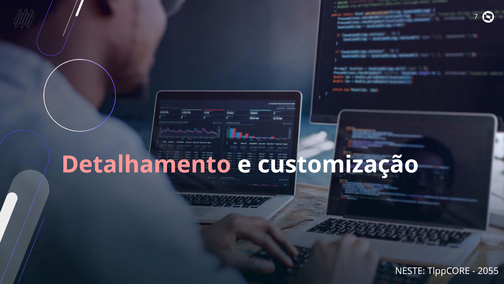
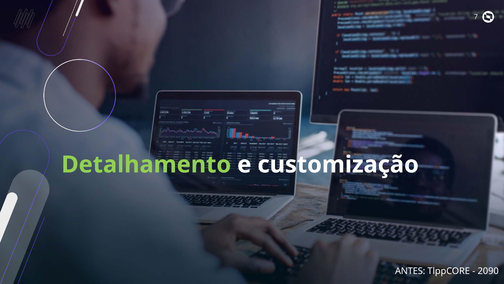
Detalhamento colour: pink -> light green
NESTE: NESTE -> ANTES
2055: 2055 -> 2090
